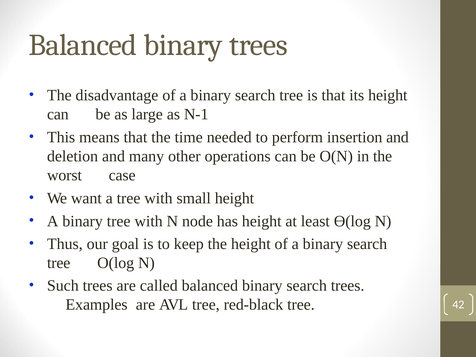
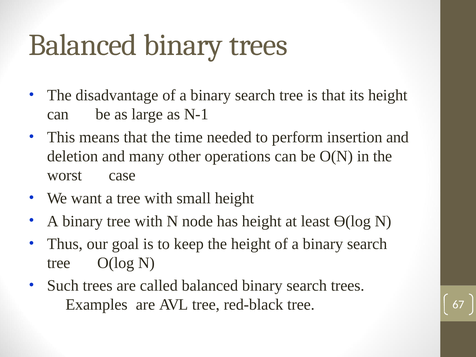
42: 42 -> 67
